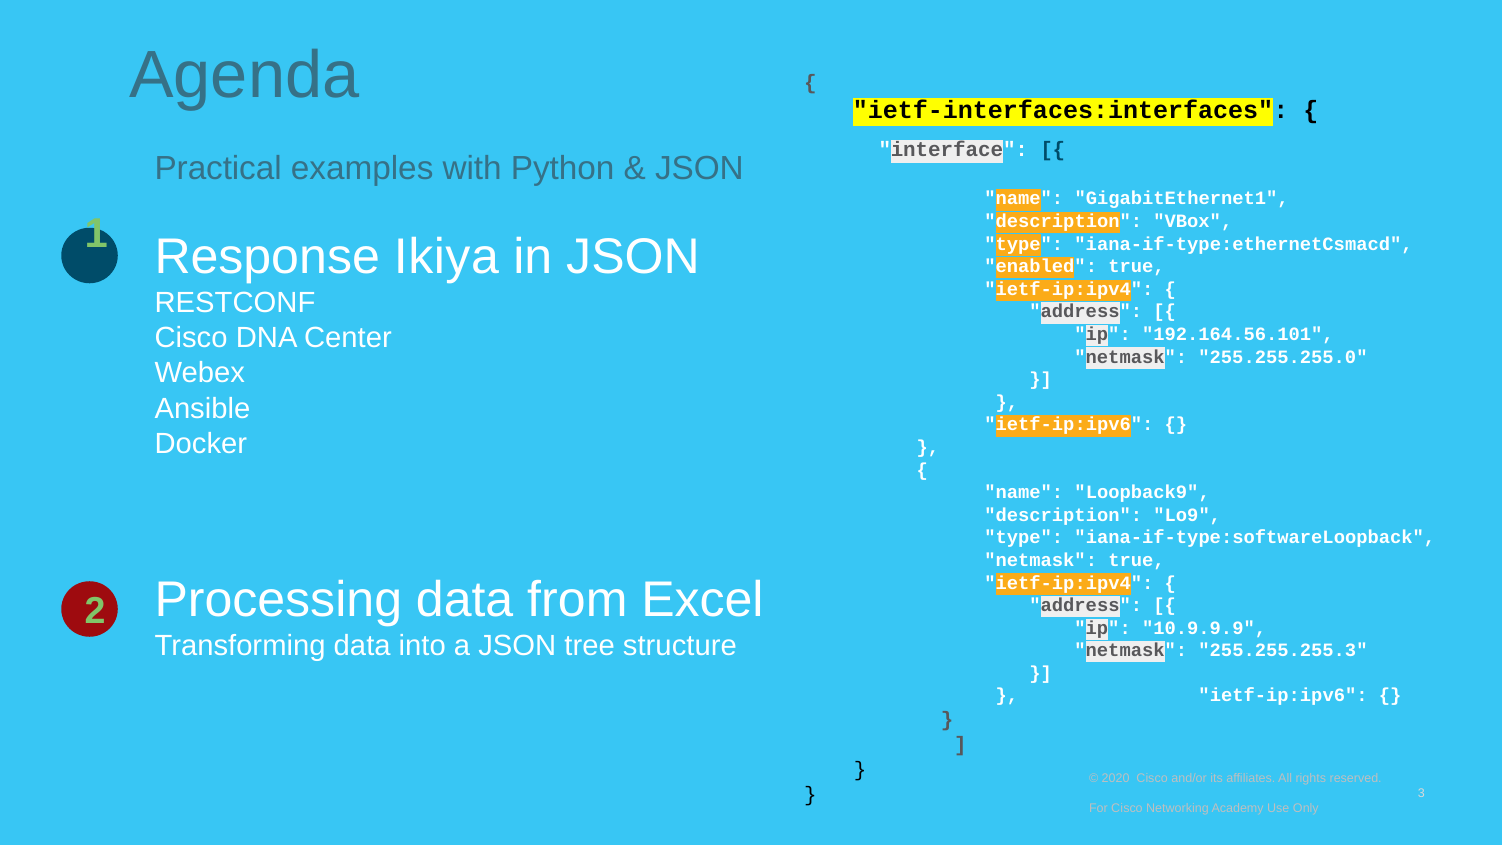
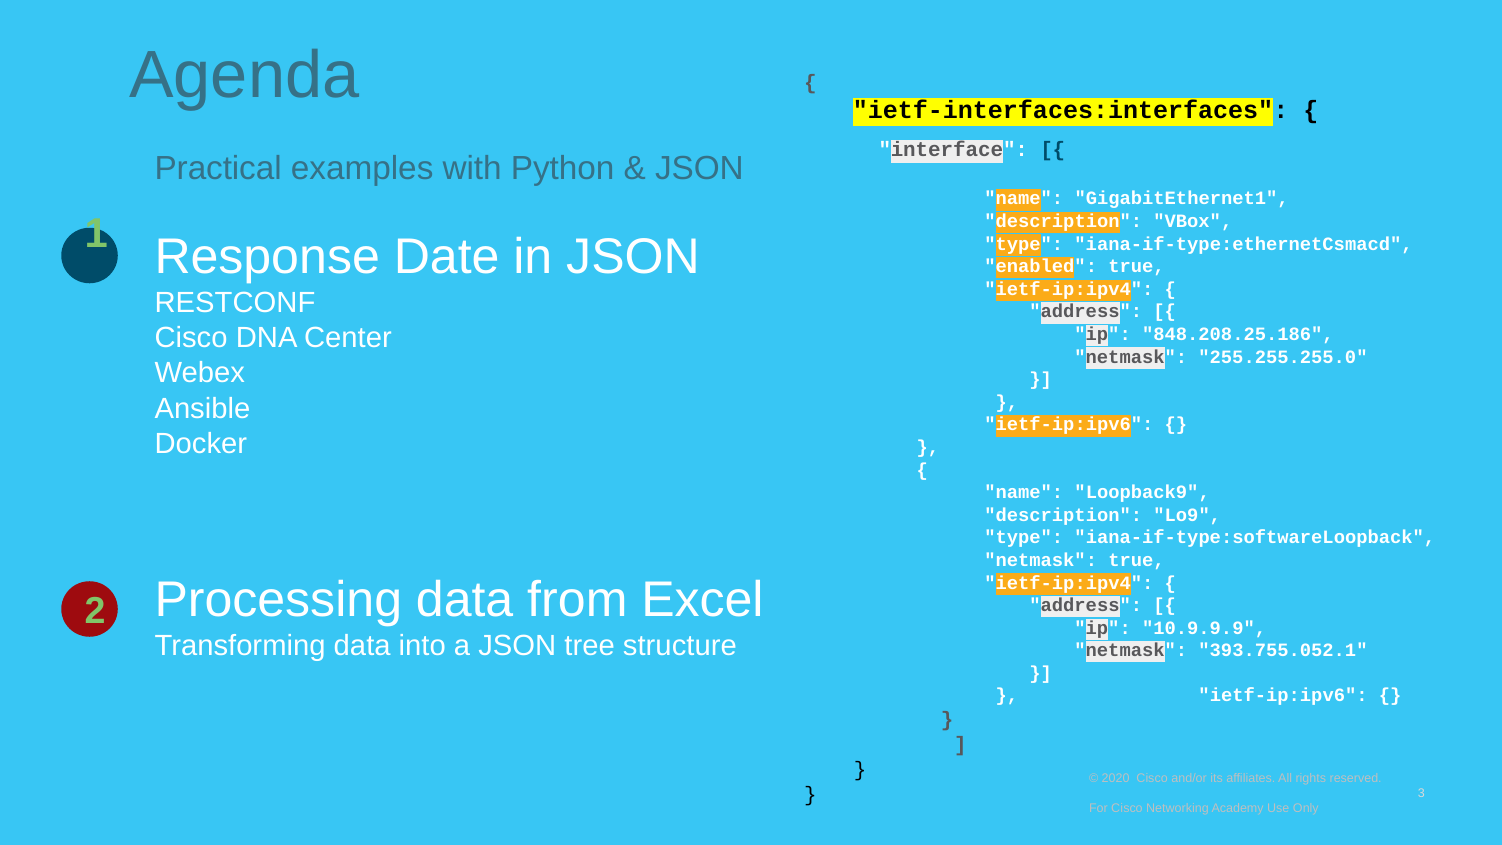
Ikiya: Ikiya -> Date
192.164.56.101: 192.164.56.101 -> 848.208.25.186
255.255.255.3: 255.255.255.3 -> 393.755.052.1
